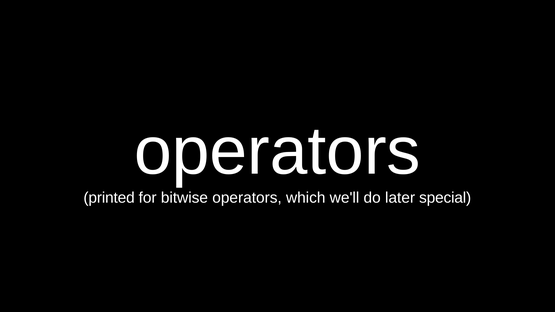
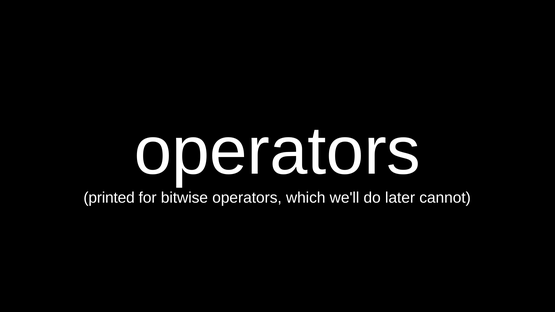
special: special -> cannot
